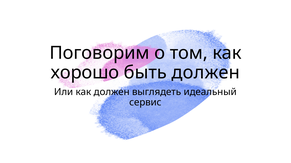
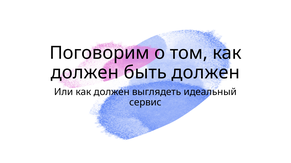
хорошо at (85, 73): хорошо -> должен
